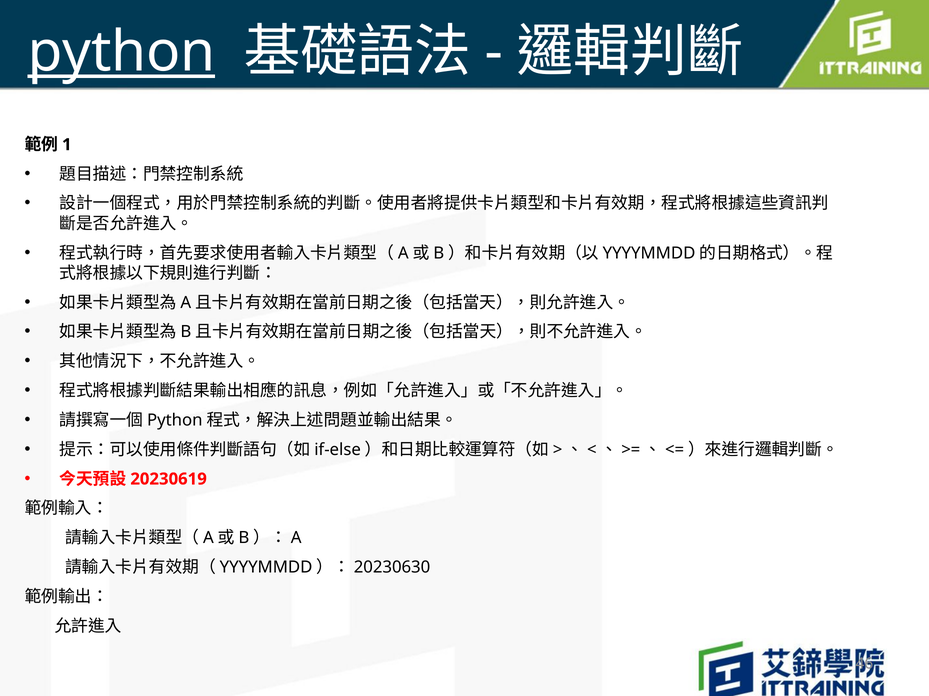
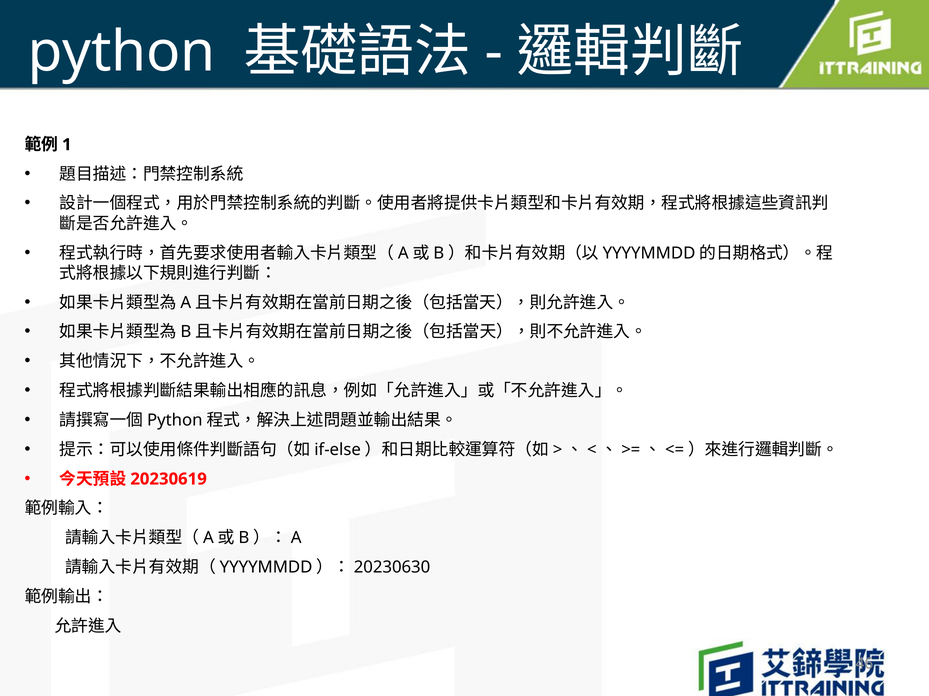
python underline: present -> none
